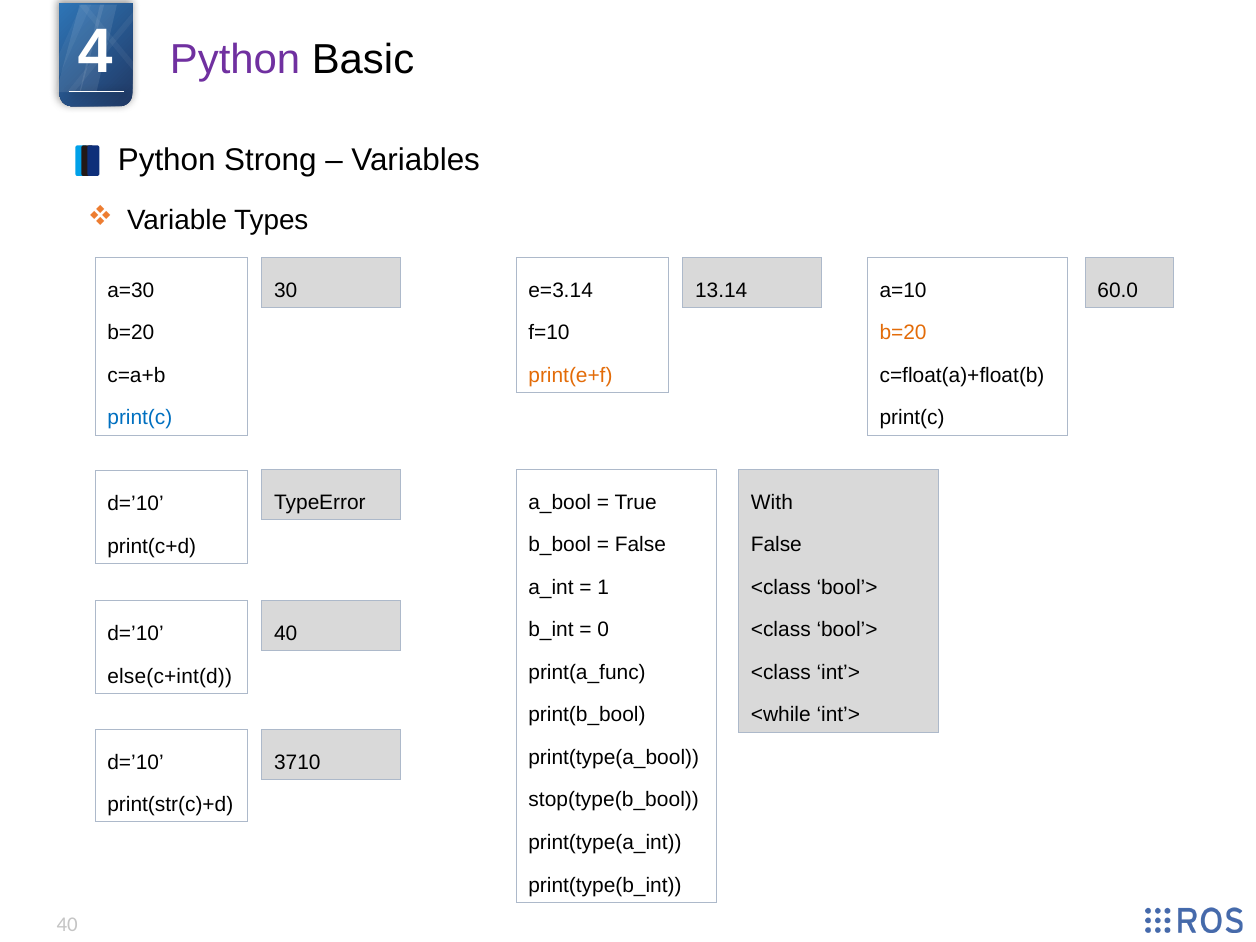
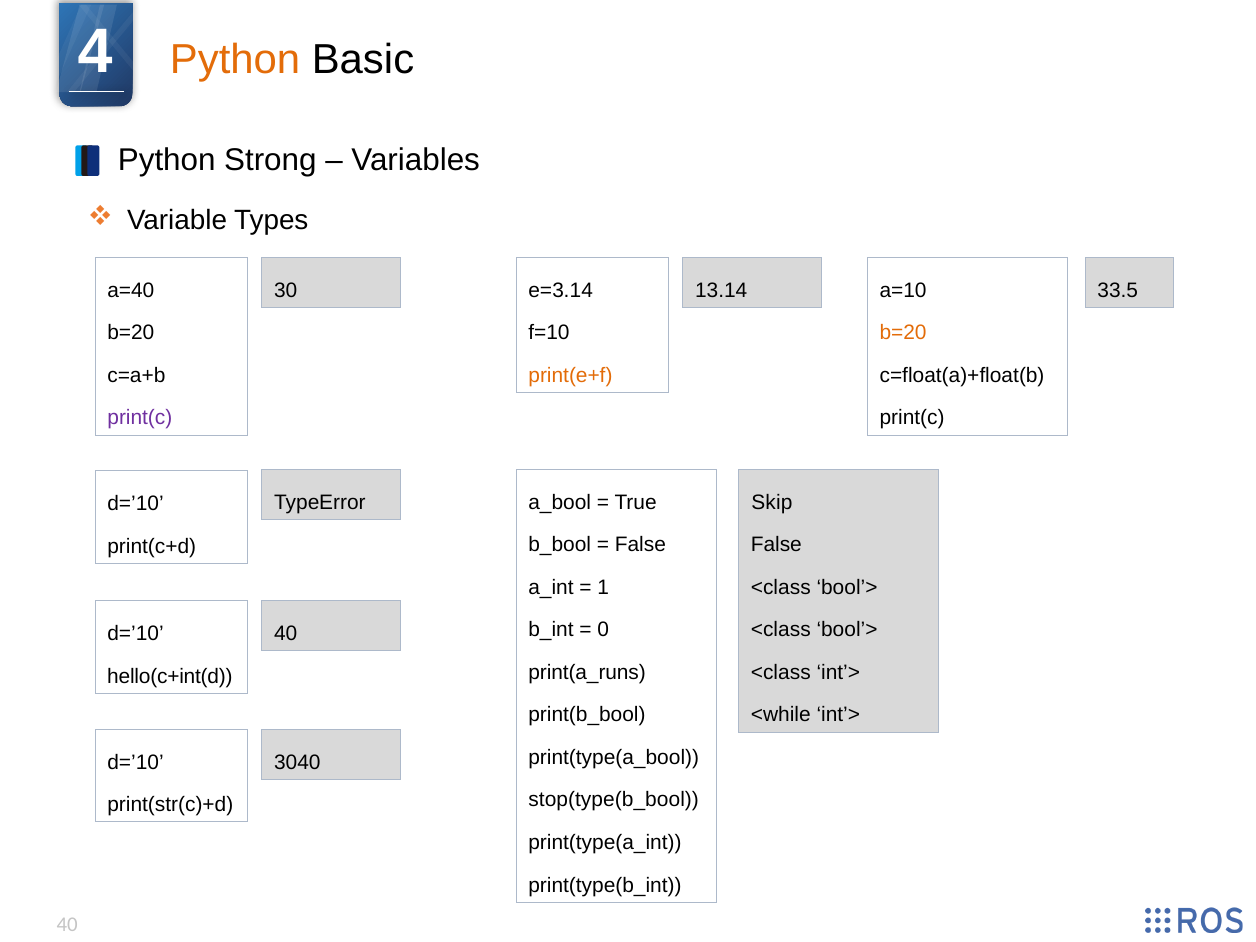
Python at (235, 60) colour: purple -> orange
a=30: a=30 -> a=40
60.0: 60.0 -> 33.5
print(c at (140, 418) colour: blue -> purple
With: With -> Skip
print(a_func: print(a_func -> print(a_runs
else(c+int(d: else(c+int(d -> hello(c+int(d
3710: 3710 -> 3040
